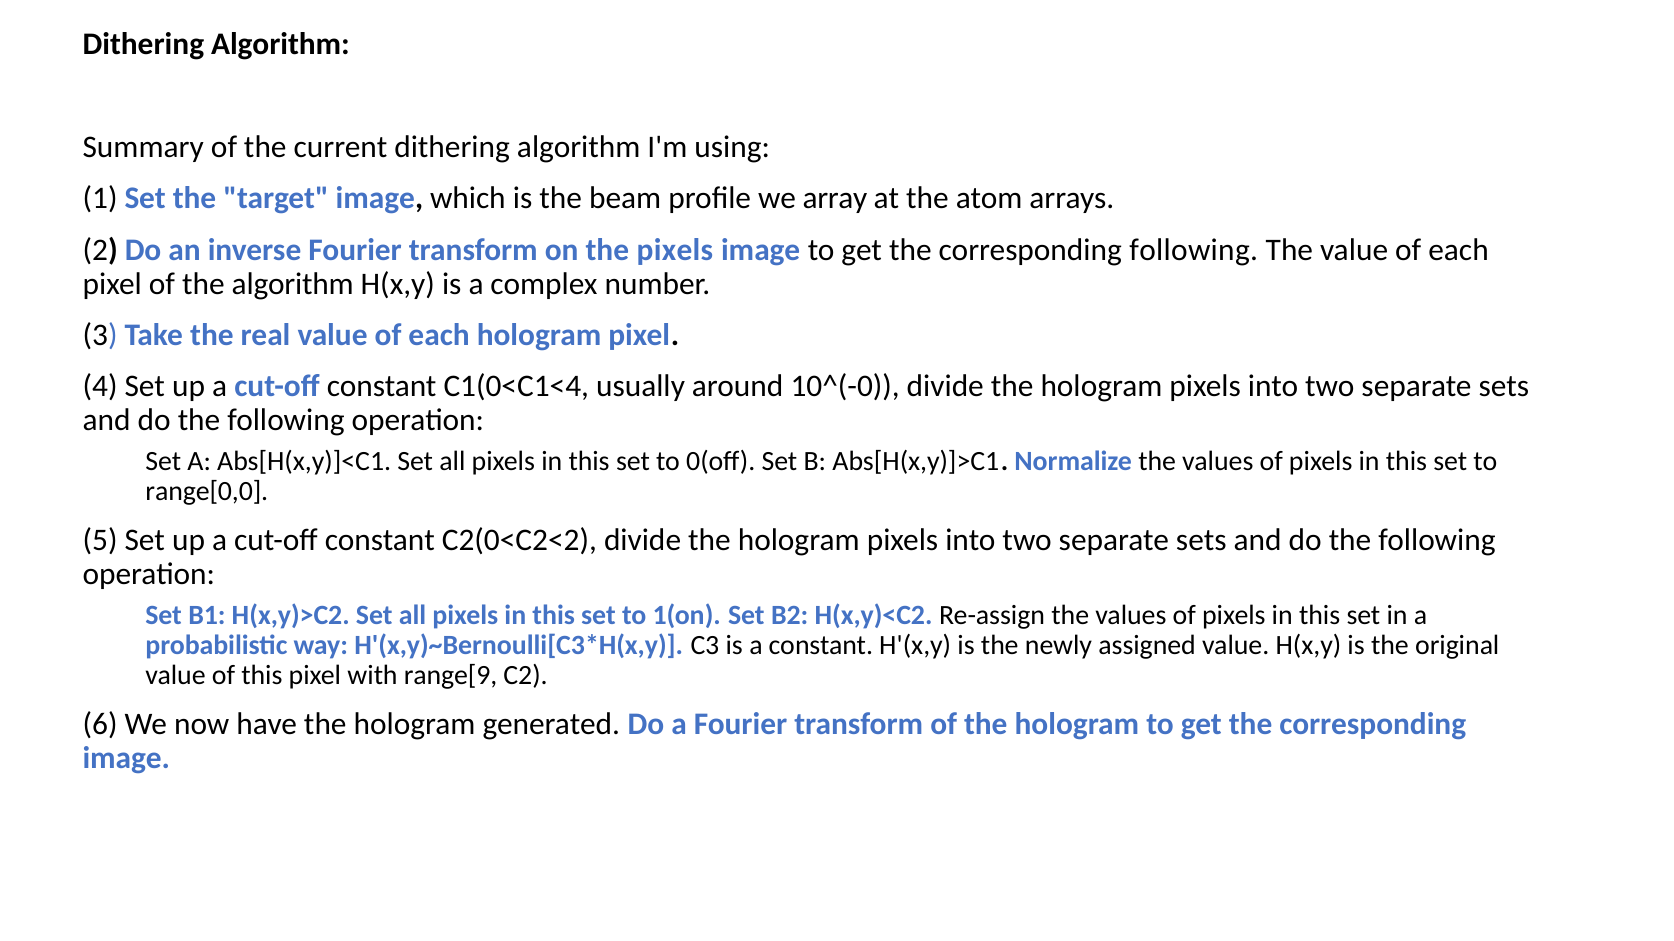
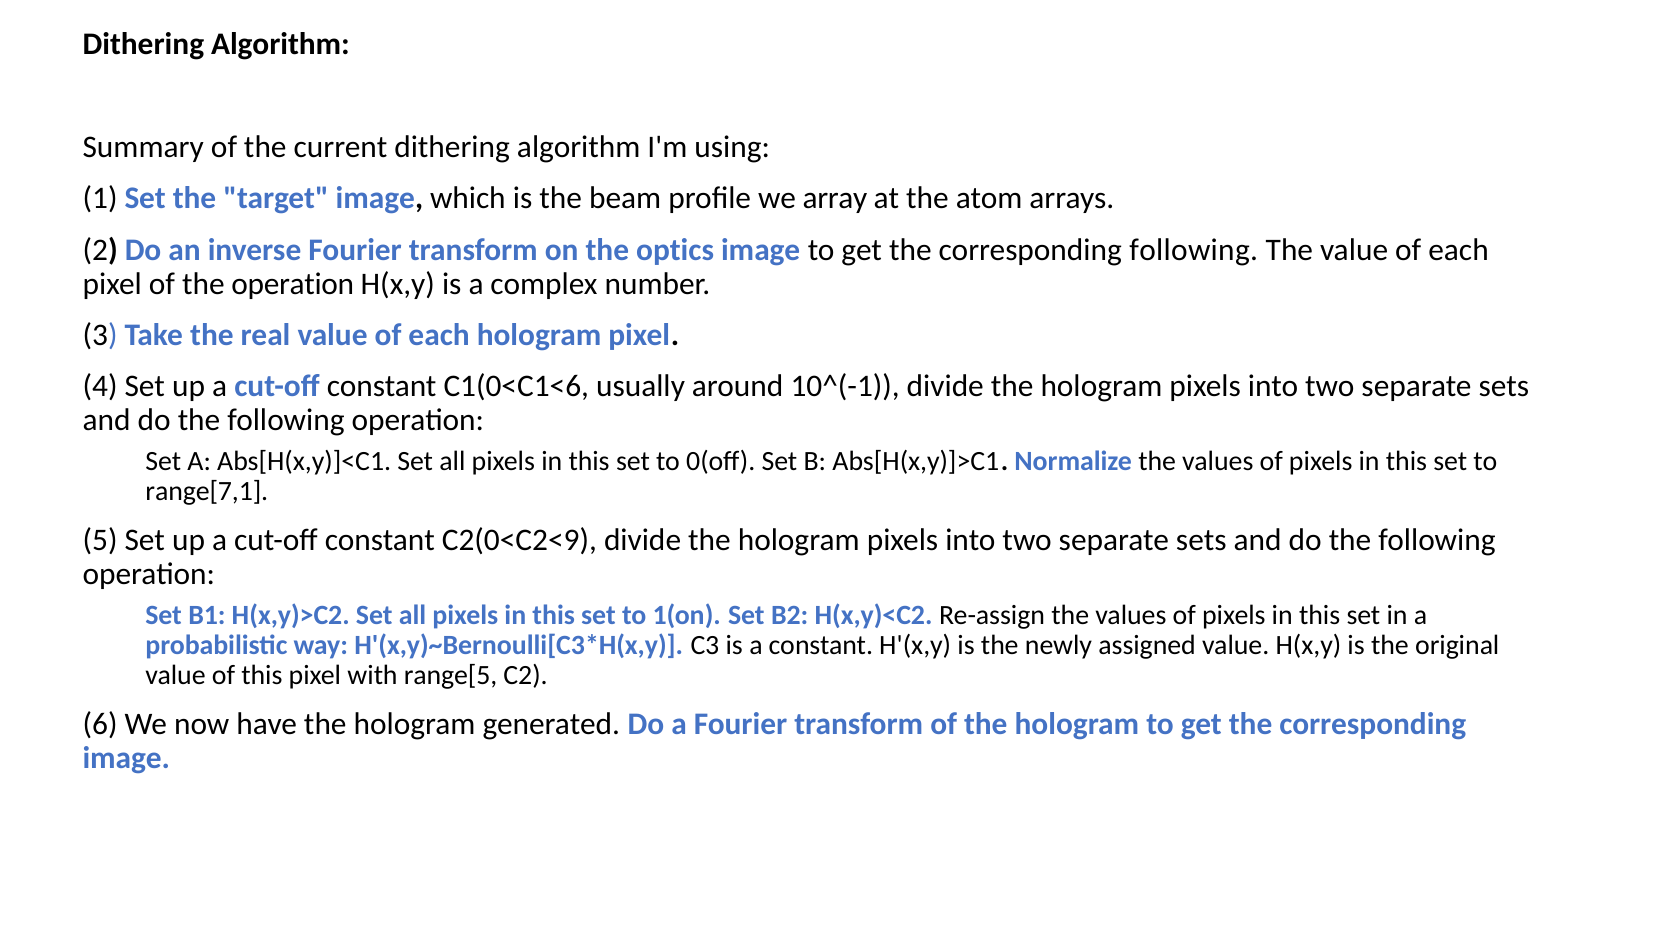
the pixels: pixels -> optics
the algorithm: algorithm -> operation
C1(0<C1<4: C1(0<C1<4 -> C1(0<C1<6
10^(-0: 10^(-0 -> 10^(-1
range[0,0: range[0,0 -> range[7,1
C2(0<C2<2: C2(0<C2<2 -> C2(0<C2<9
range[9: range[9 -> range[5
